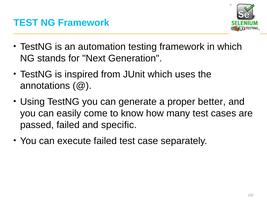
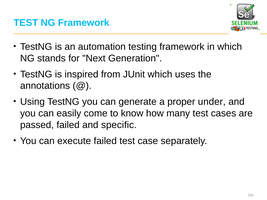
better: better -> under
